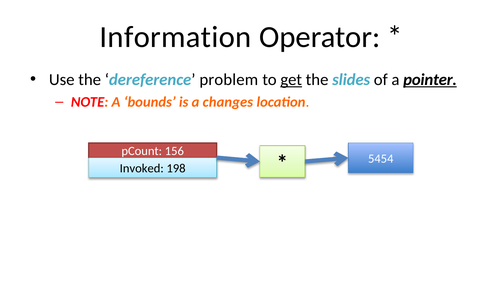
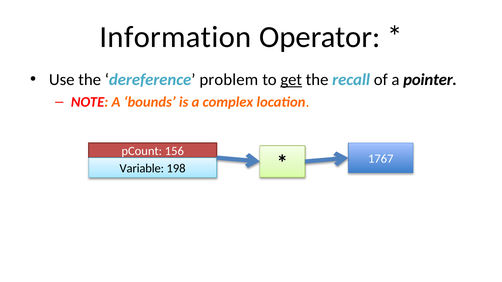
slides: slides -> recall
pointer underline: present -> none
changes: changes -> complex
Invoked: Invoked -> Variable
5454: 5454 -> 1767
